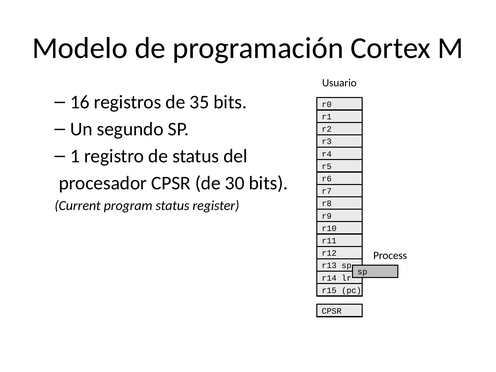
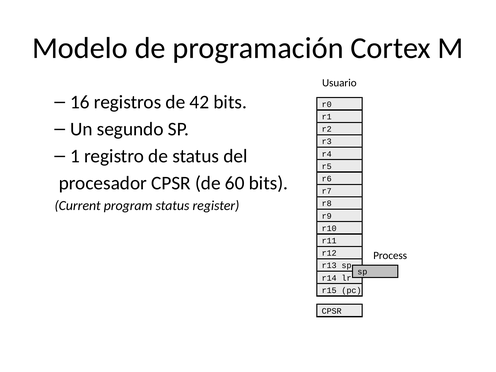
35: 35 -> 42
30: 30 -> 60
